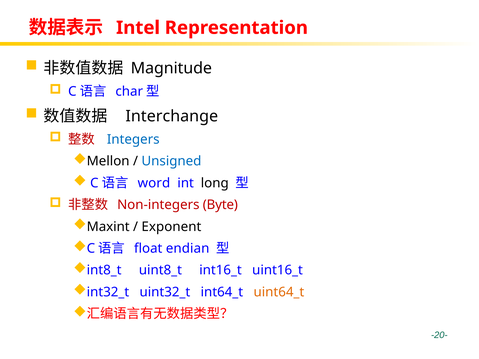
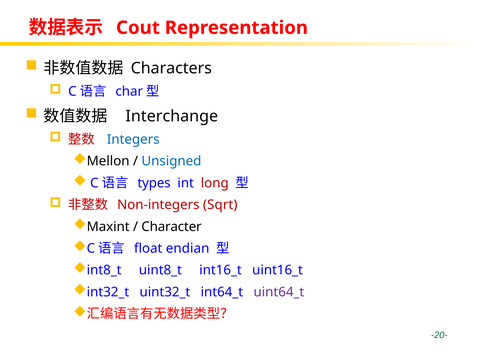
Intel: Intel -> Cout
Magnitude: Magnitude -> Characters
word: word -> types
long colour: black -> red
Byte: Byte -> Sqrt
Exponent: Exponent -> Character
uint64_t colour: orange -> purple
